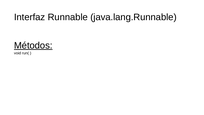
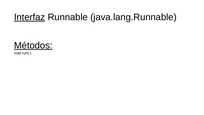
Interfaz underline: none -> present
